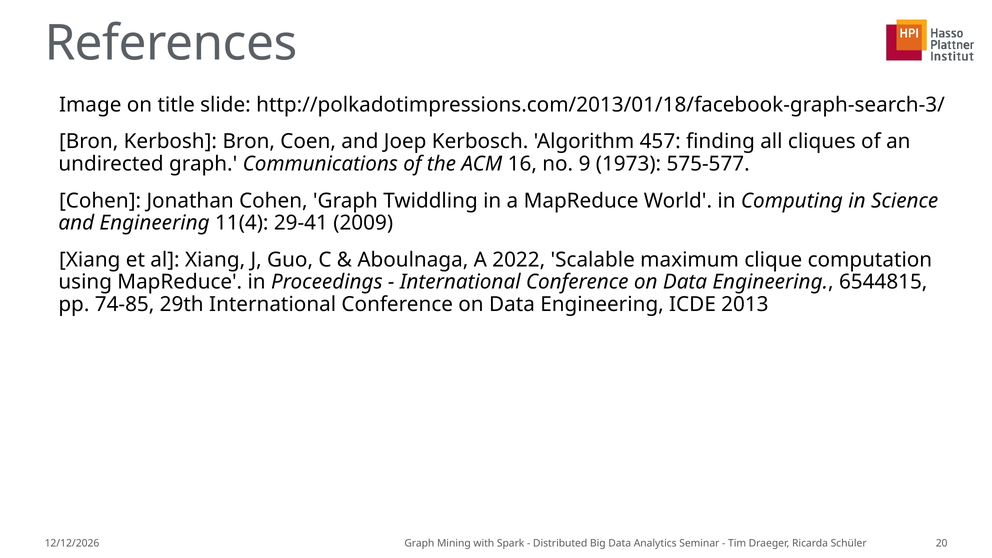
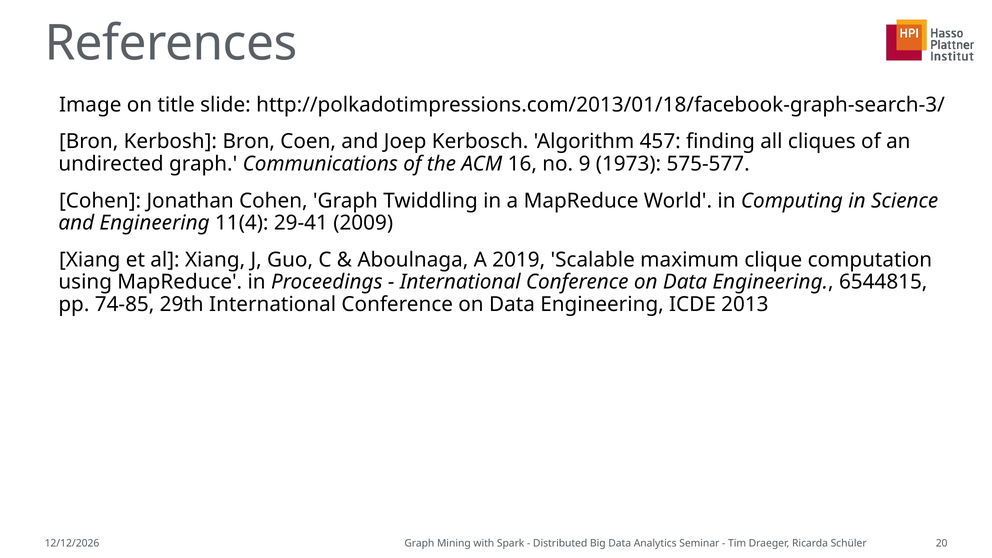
2022: 2022 -> 2019
